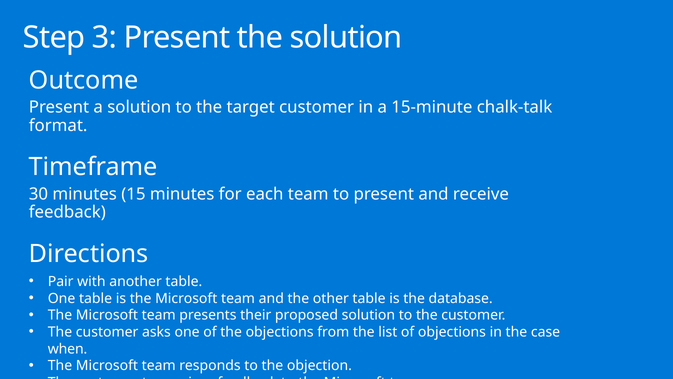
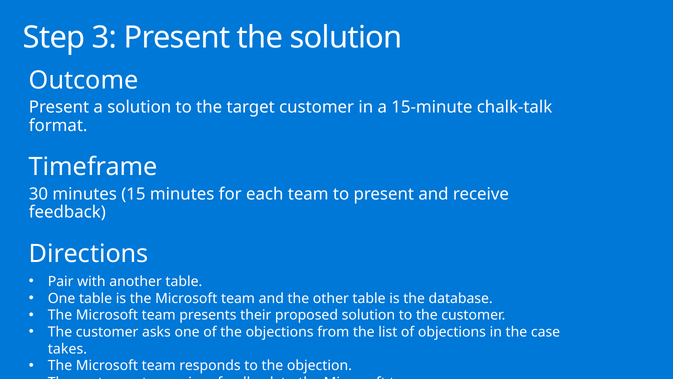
when: when -> takes
